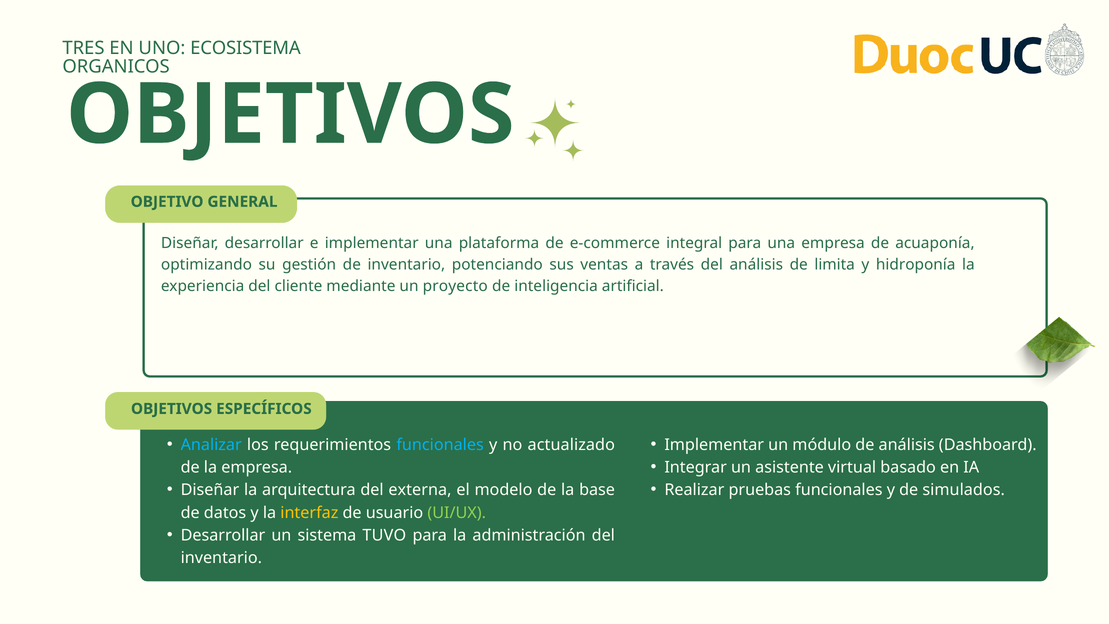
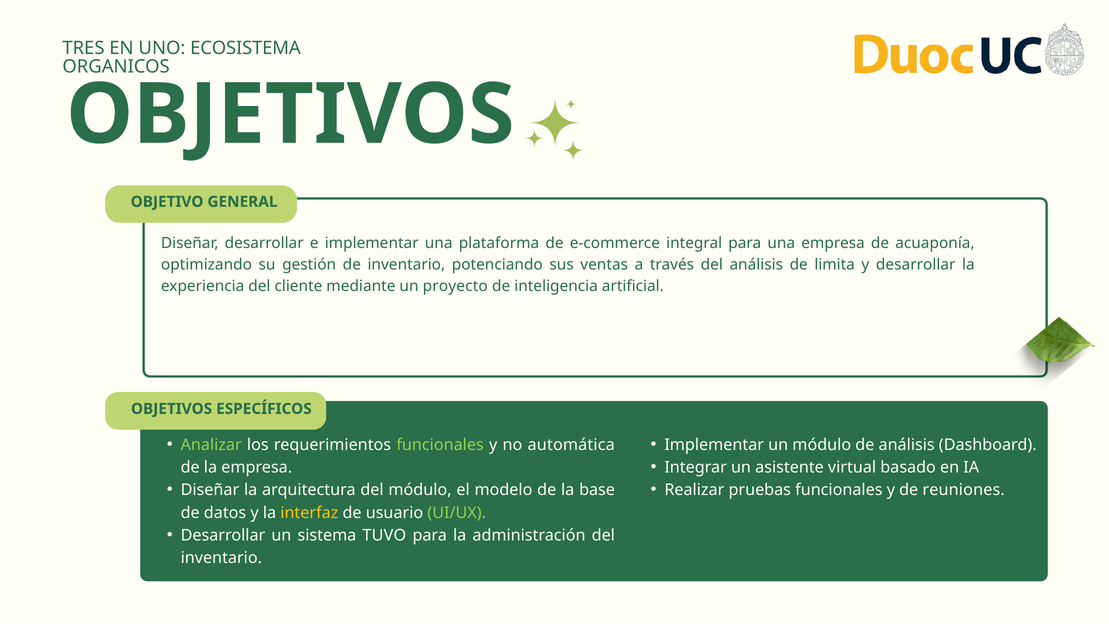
y hidroponía: hidroponía -> desarrollar
Analizar colour: light blue -> light green
funcionales at (440, 445) colour: light blue -> light green
actualizado: actualizado -> automática
del externa: externa -> módulo
simulados: simulados -> reuniones
